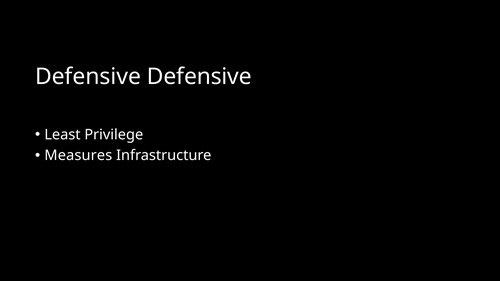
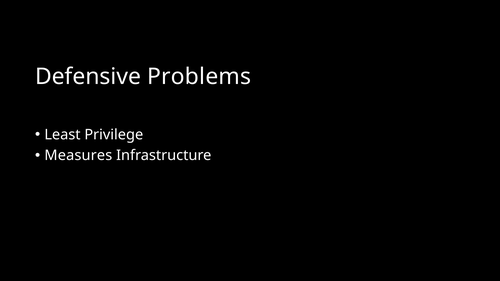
Defensive Defensive: Defensive -> Problems
